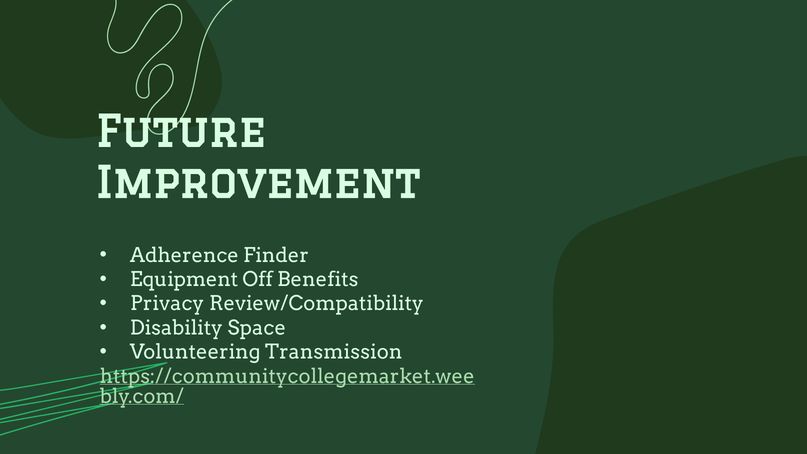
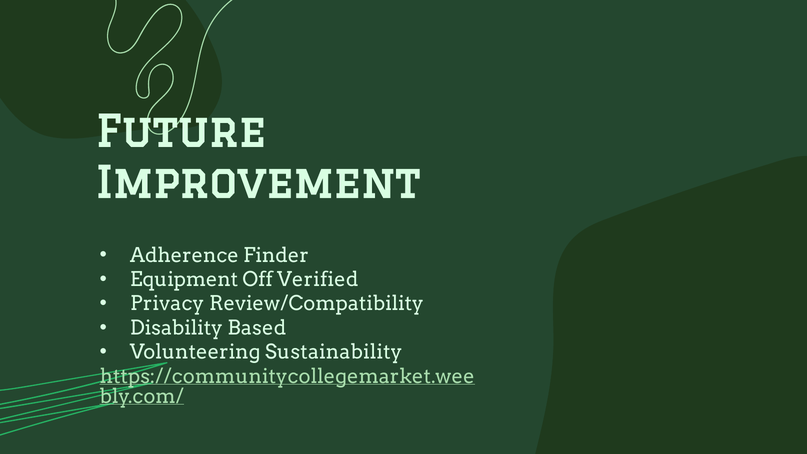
Benefits: Benefits -> Verified
Space: Space -> Based
Transmission: Transmission -> Sustainability
